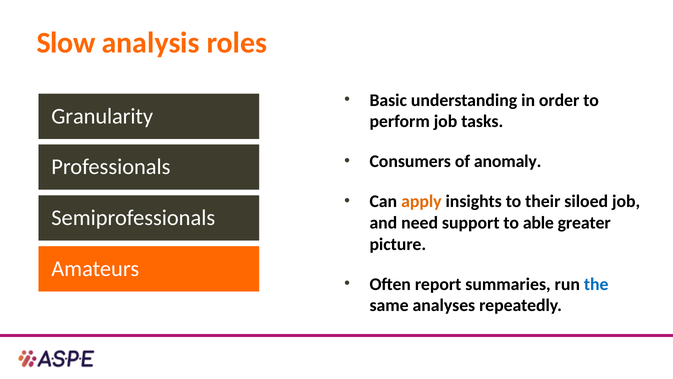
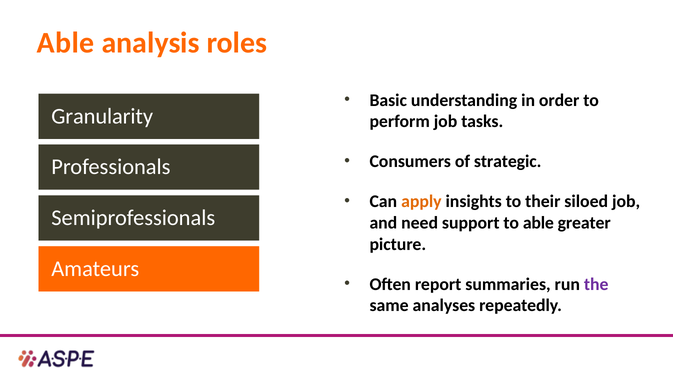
Slow at (66, 43): Slow -> Able
anomaly: anomaly -> strategic
the colour: blue -> purple
